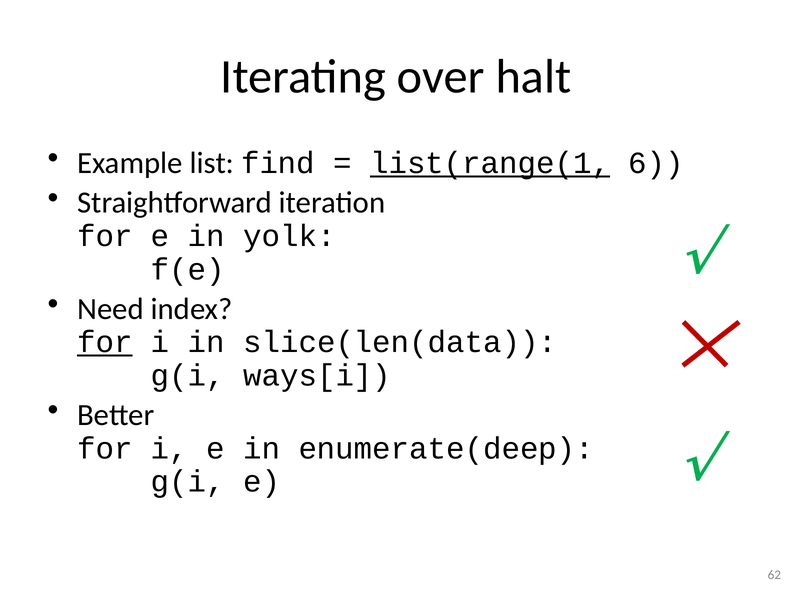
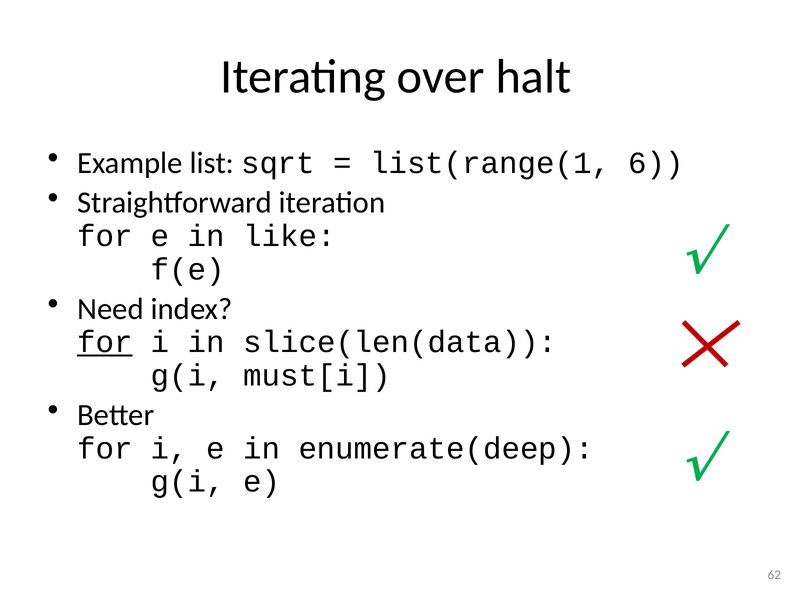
find: find -> sqrt
list(range(1 underline: present -> none
yolk: yolk -> like
ways[i: ways[i -> must[i
